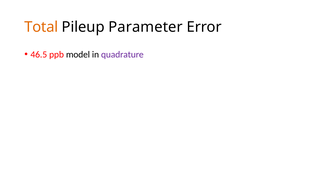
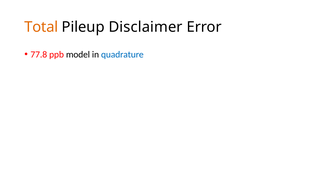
Parameter: Parameter -> Disclaimer
46.5: 46.5 -> 77.8
quadrature colour: purple -> blue
